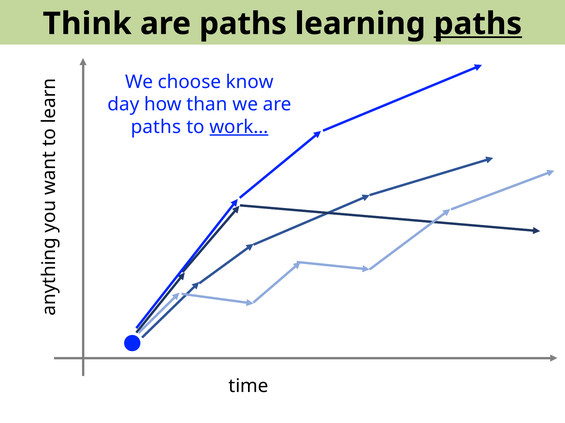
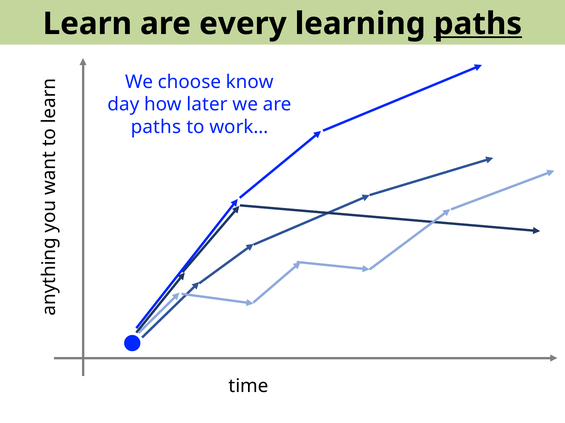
Think: Think -> Learn
paths at (243, 24): paths -> every
than: than -> later
work… underline: present -> none
